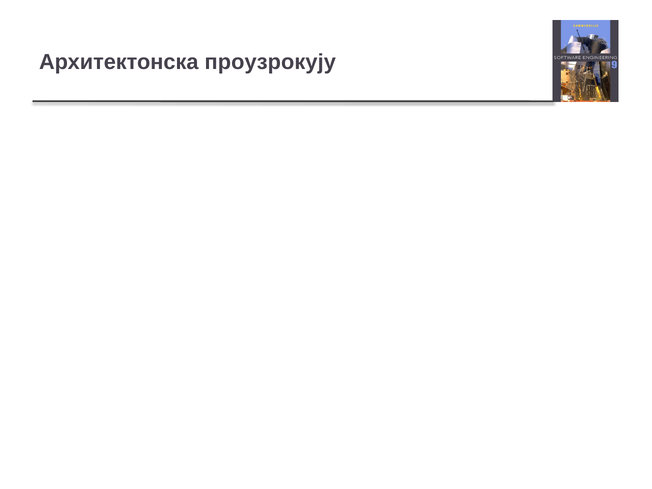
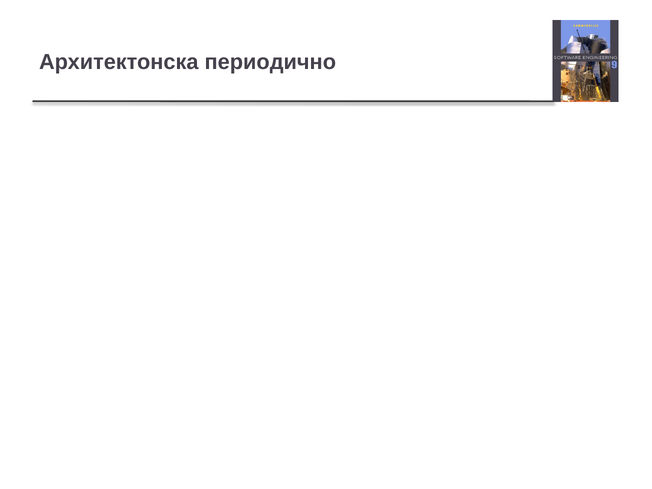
проузрокују: проузрокују -> периодично
